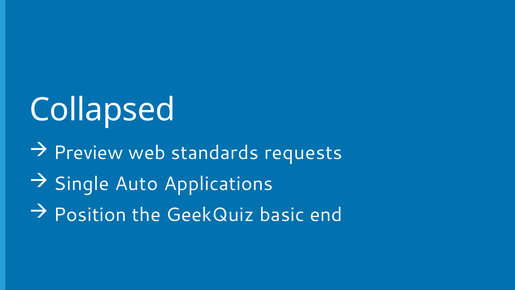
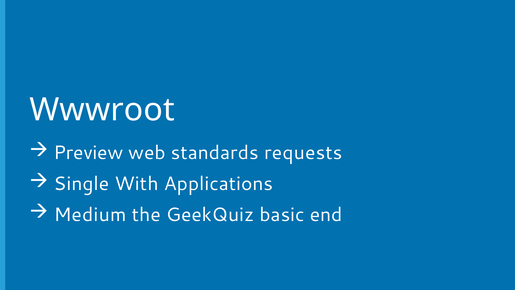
Collapsed: Collapsed -> Wwwroot
Auto: Auto -> With
Position: Position -> Medium
